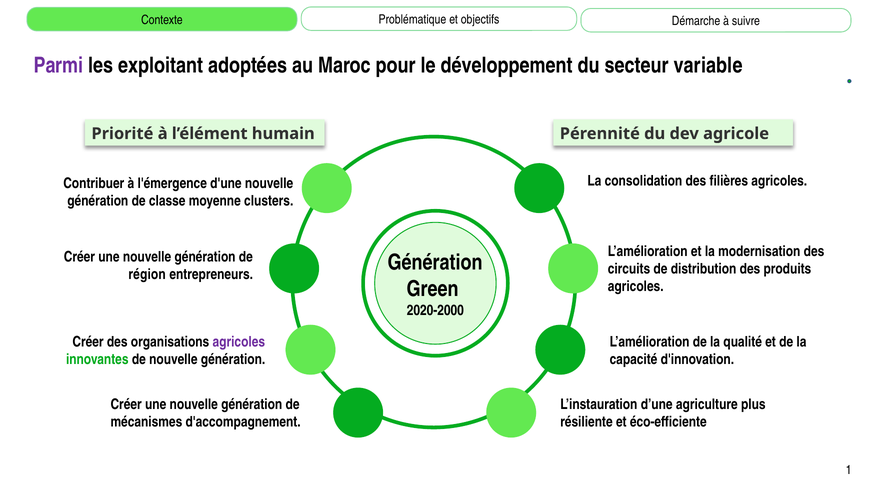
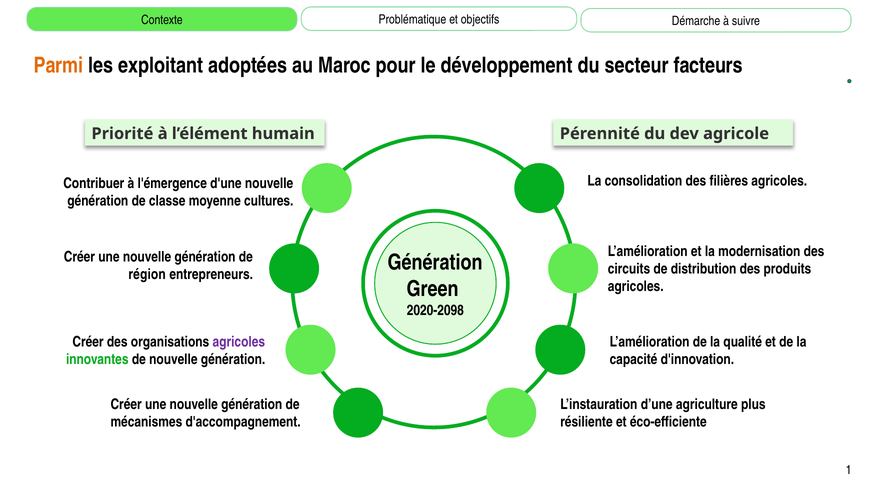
Parmi colour: purple -> orange
variable: variable -> facteurs
clusters: clusters -> cultures
2020-2000: 2020-2000 -> 2020-2098
